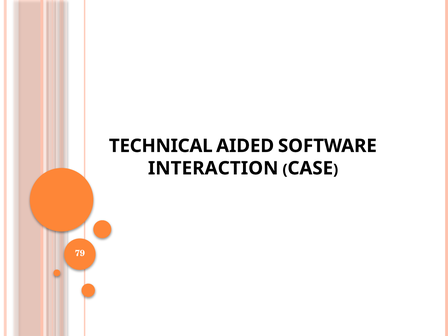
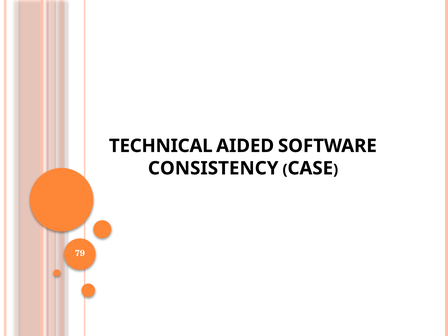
INTERACTION: INTERACTION -> CONSISTENCY
